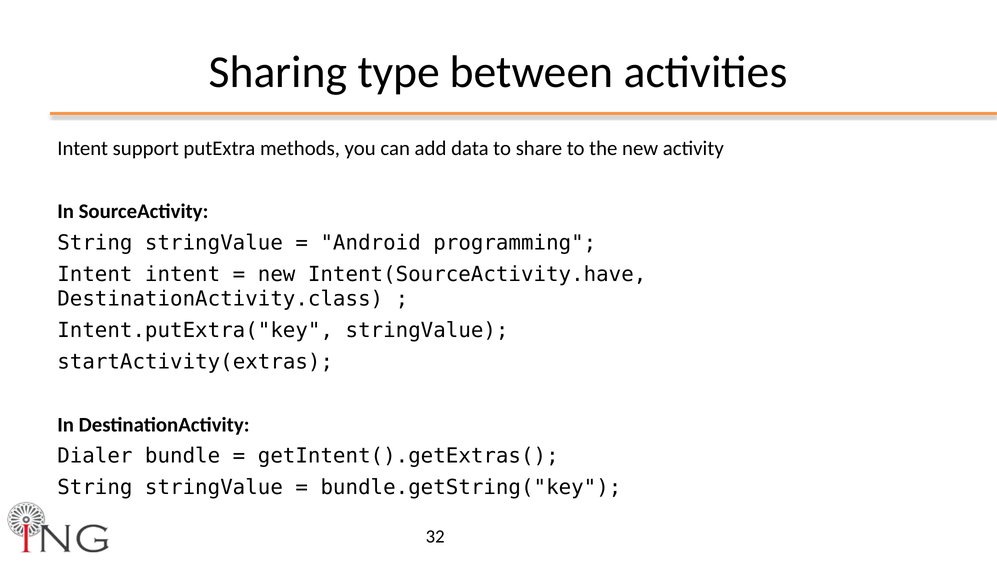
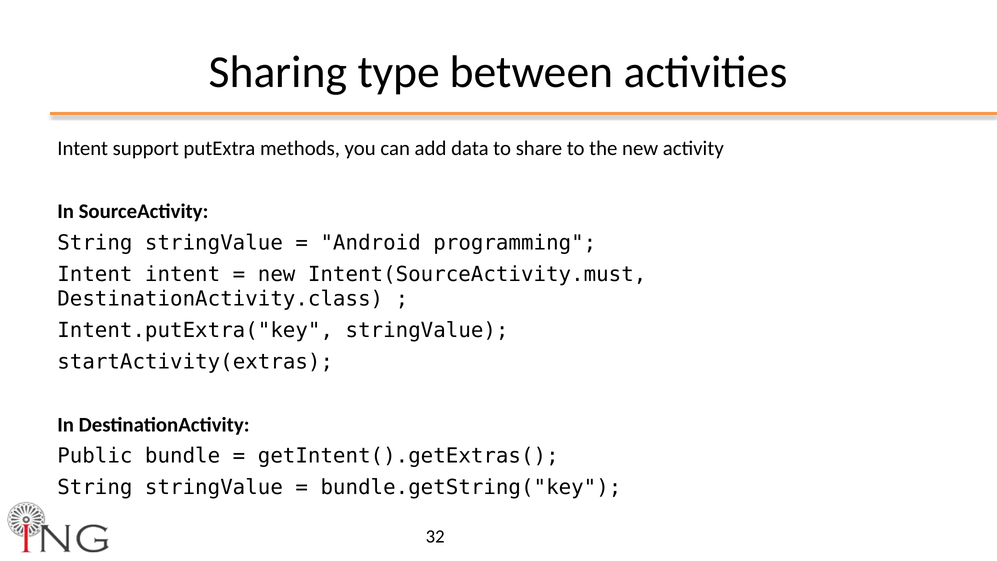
Intent(SourceActivity.have: Intent(SourceActivity.have -> Intent(SourceActivity.must
Dialer: Dialer -> Public
